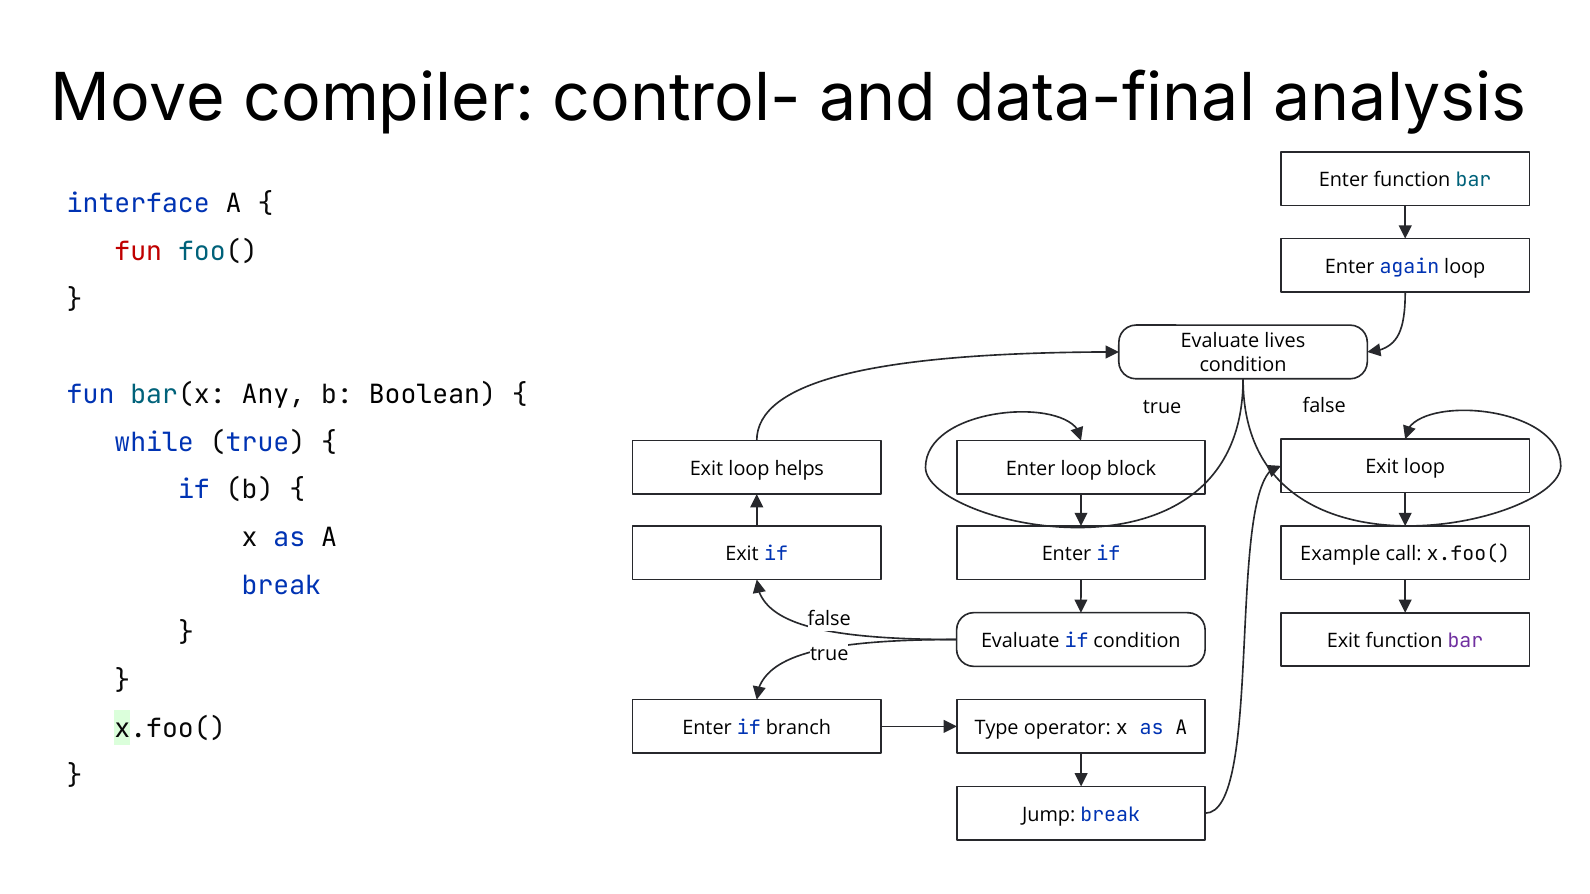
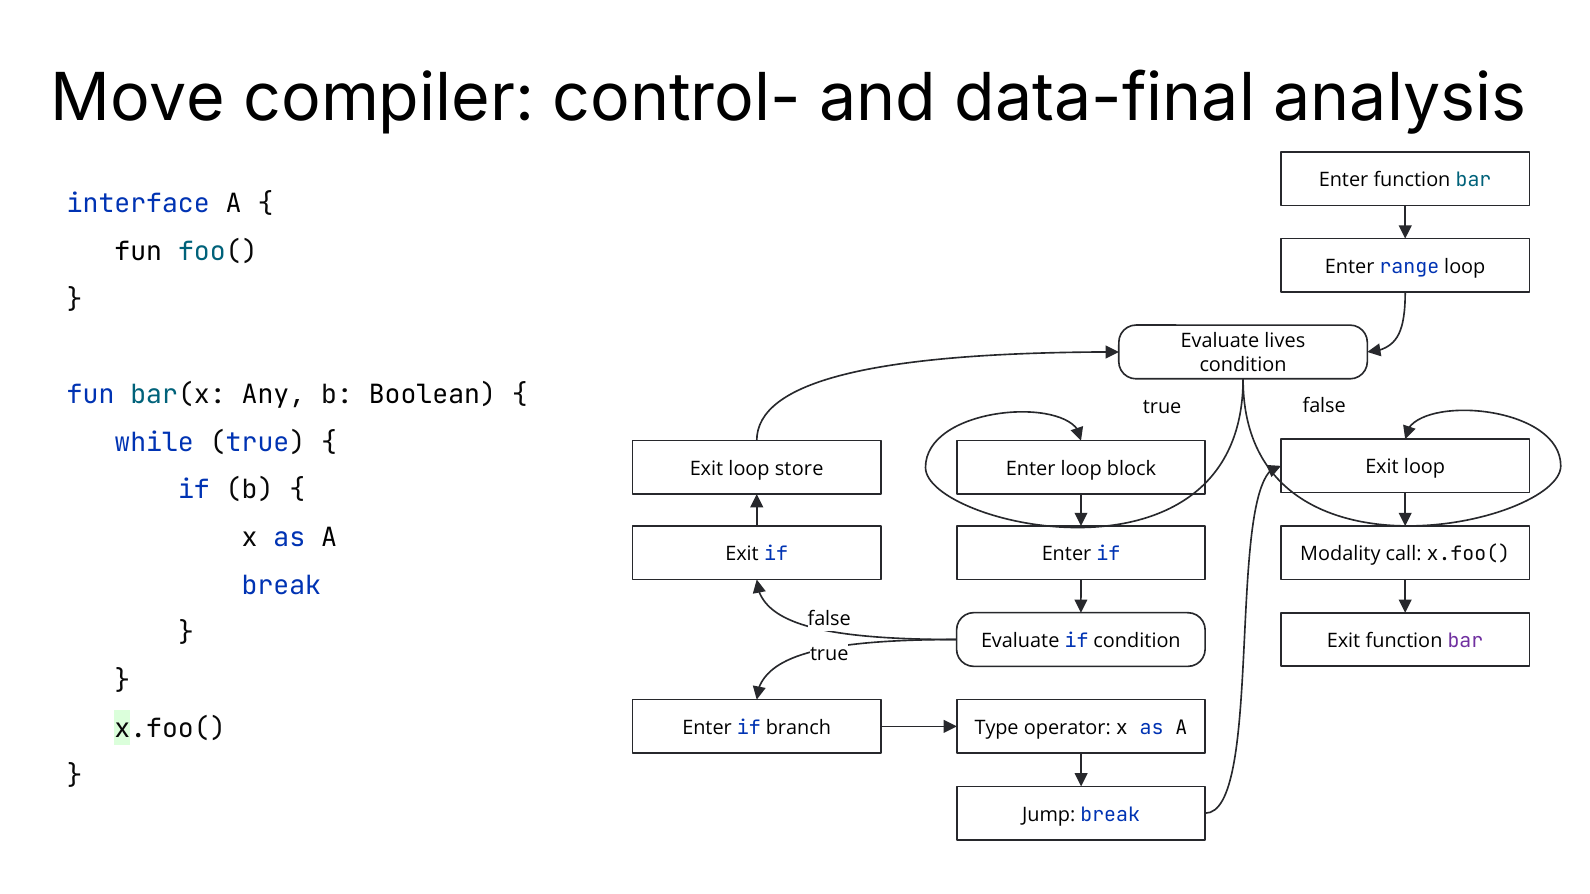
fun at (138, 252) colour: red -> black
again: again -> range
helps: helps -> store
Example: Example -> Modality
